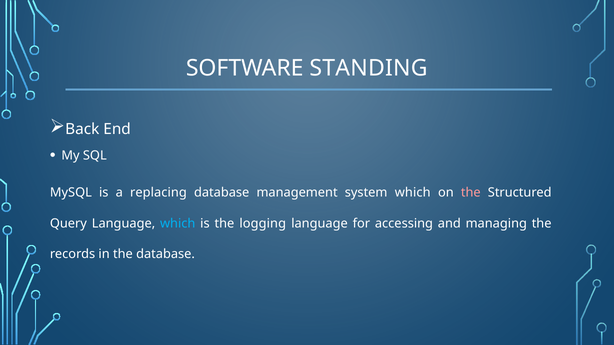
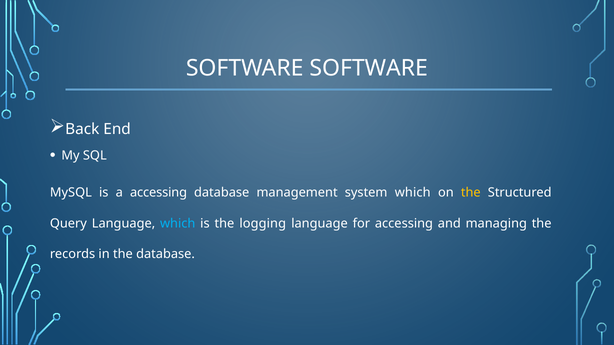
SOFTWARE STANDING: STANDING -> SOFTWARE
a replacing: replacing -> accessing
the at (471, 193) colour: pink -> yellow
